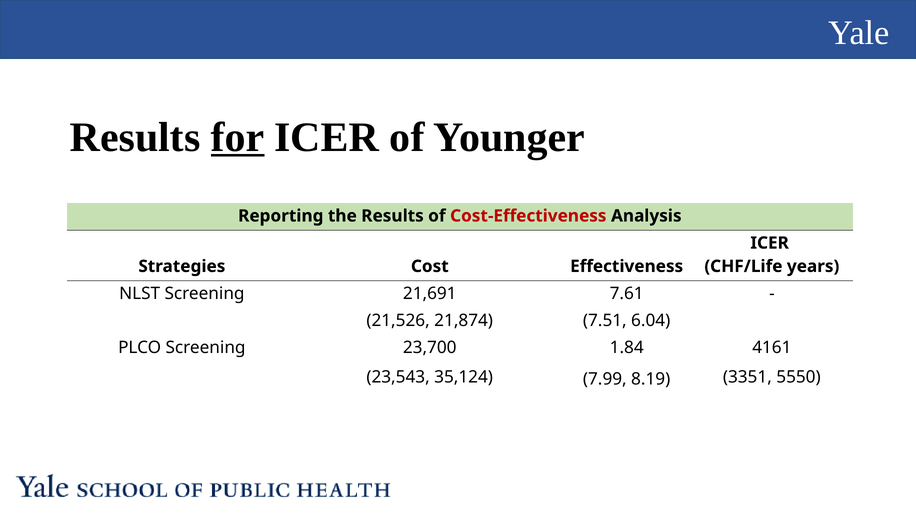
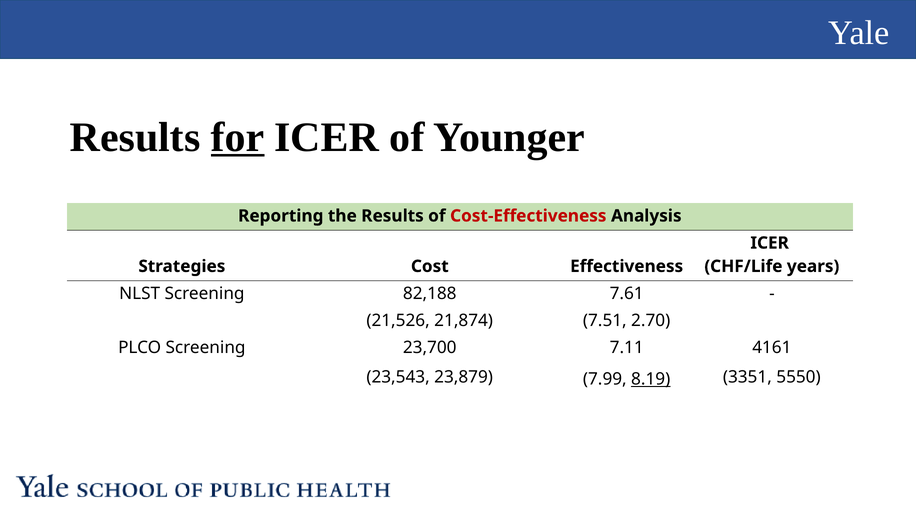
21,691: 21,691 -> 82,188
6.04: 6.04 -> 2.70
1.84: 1.84 -> 7.11
35,124: 35,124 -> 23,879
8.19 underline: none -> present
